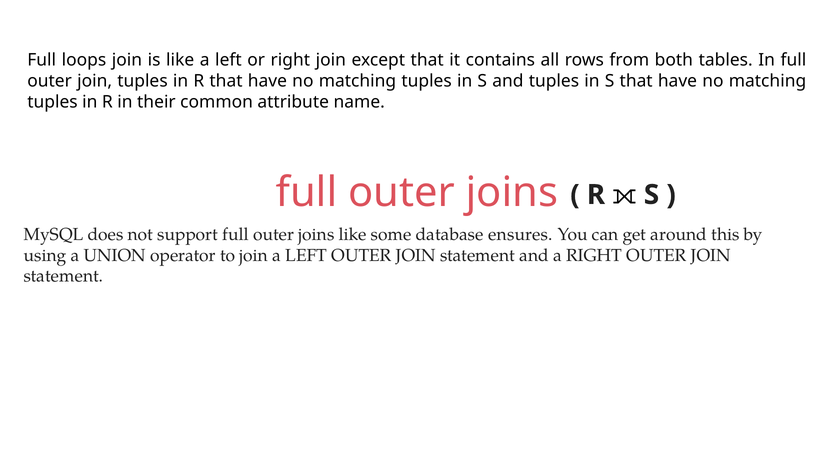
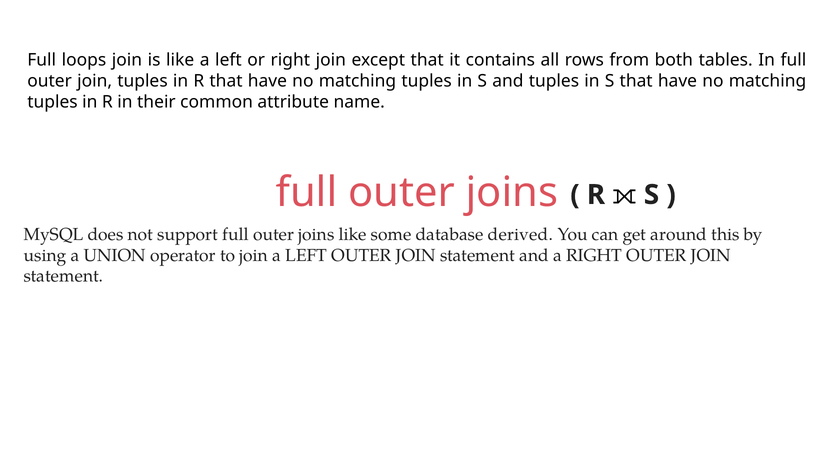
ensures: ensures -> derived
